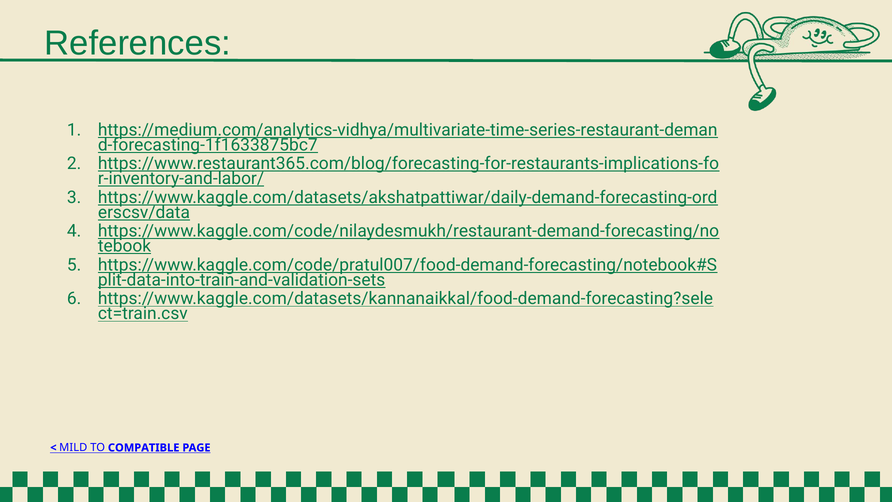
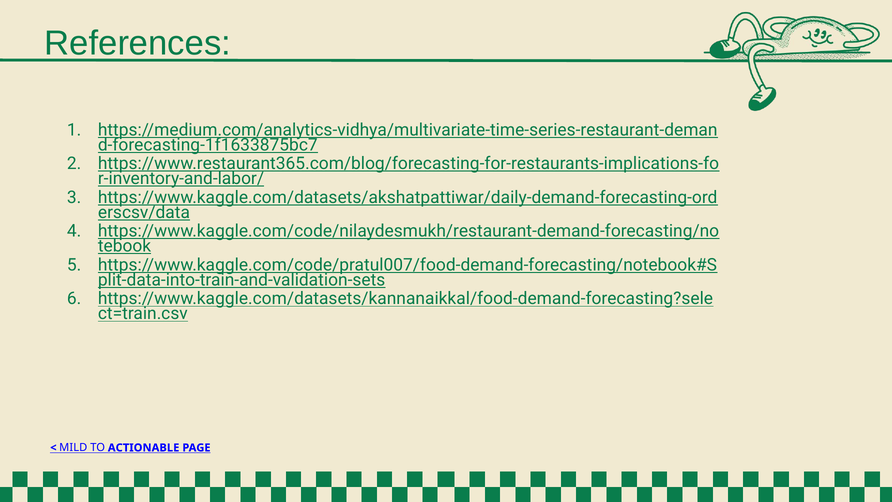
COMPATIBLE: COMPATIBLE -> ACTIONABLE
